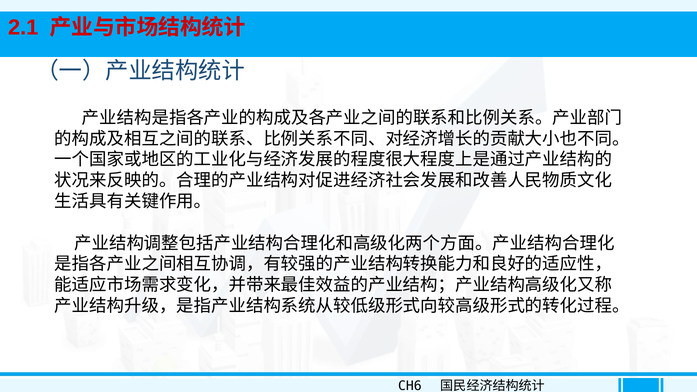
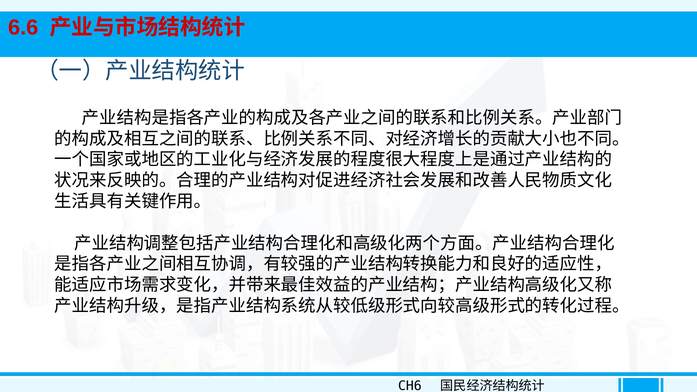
2.1: 2.1 -> 6.6
